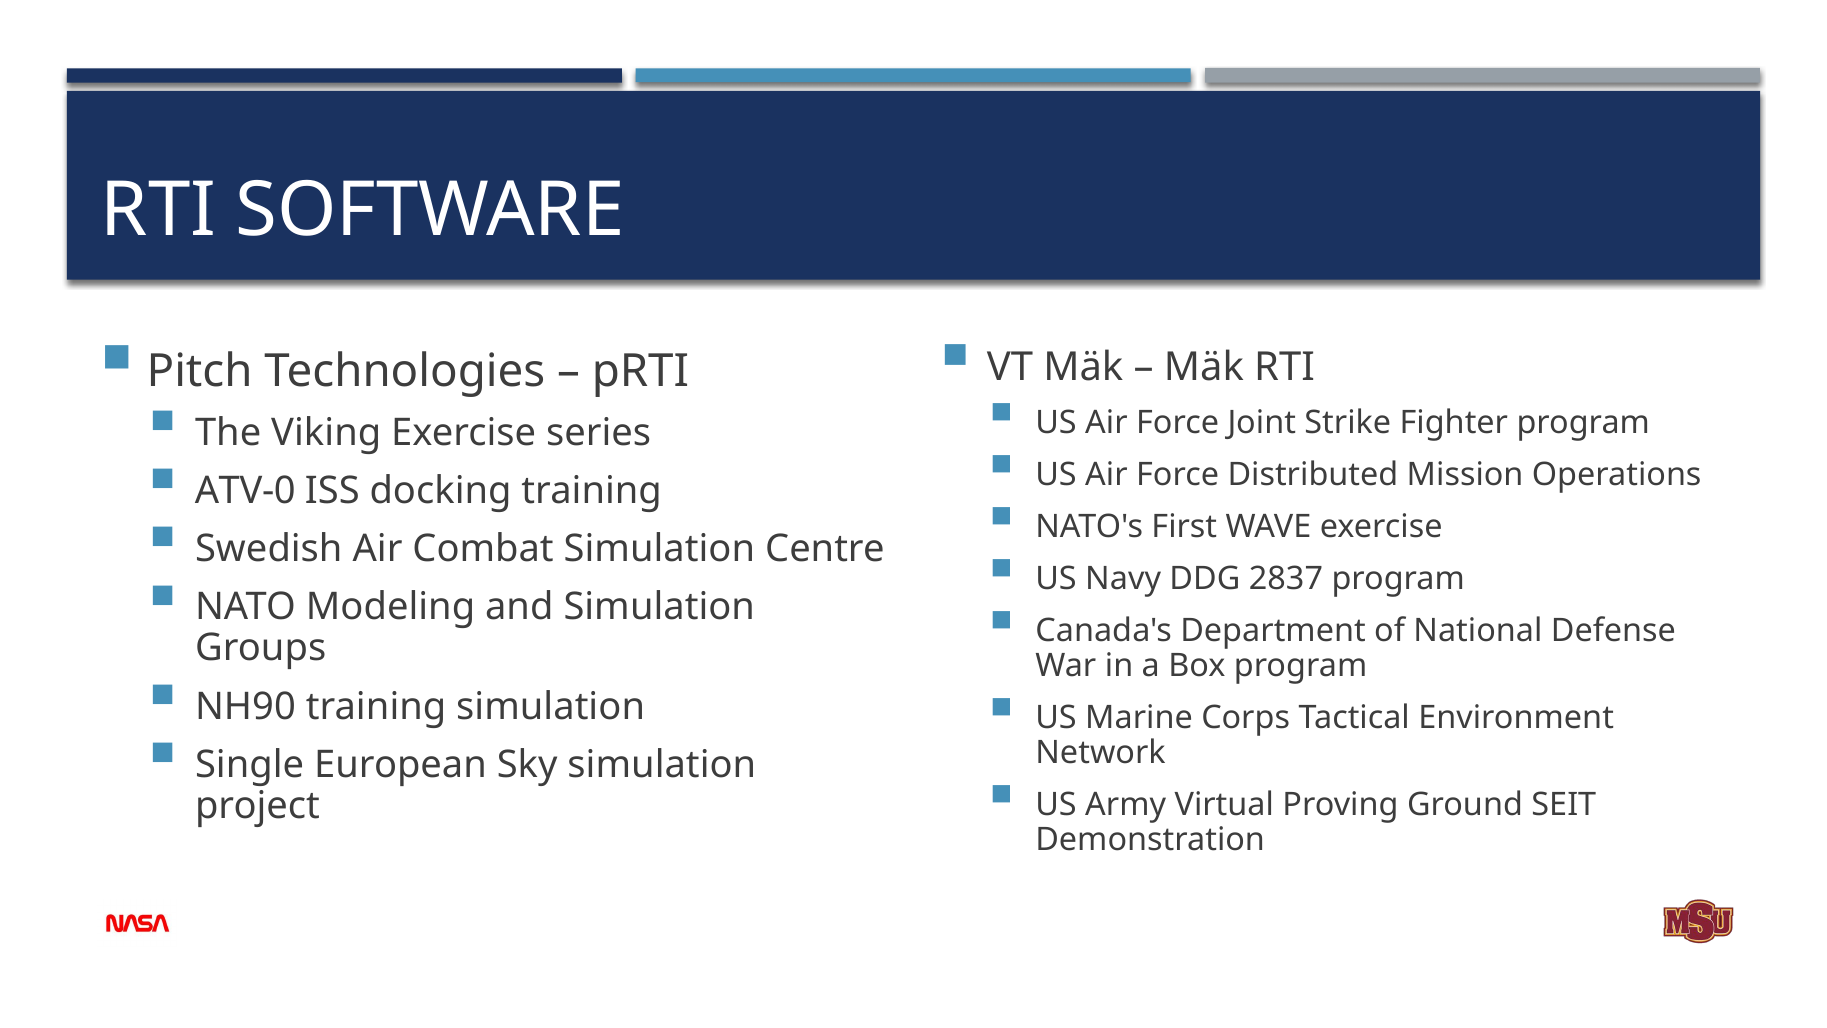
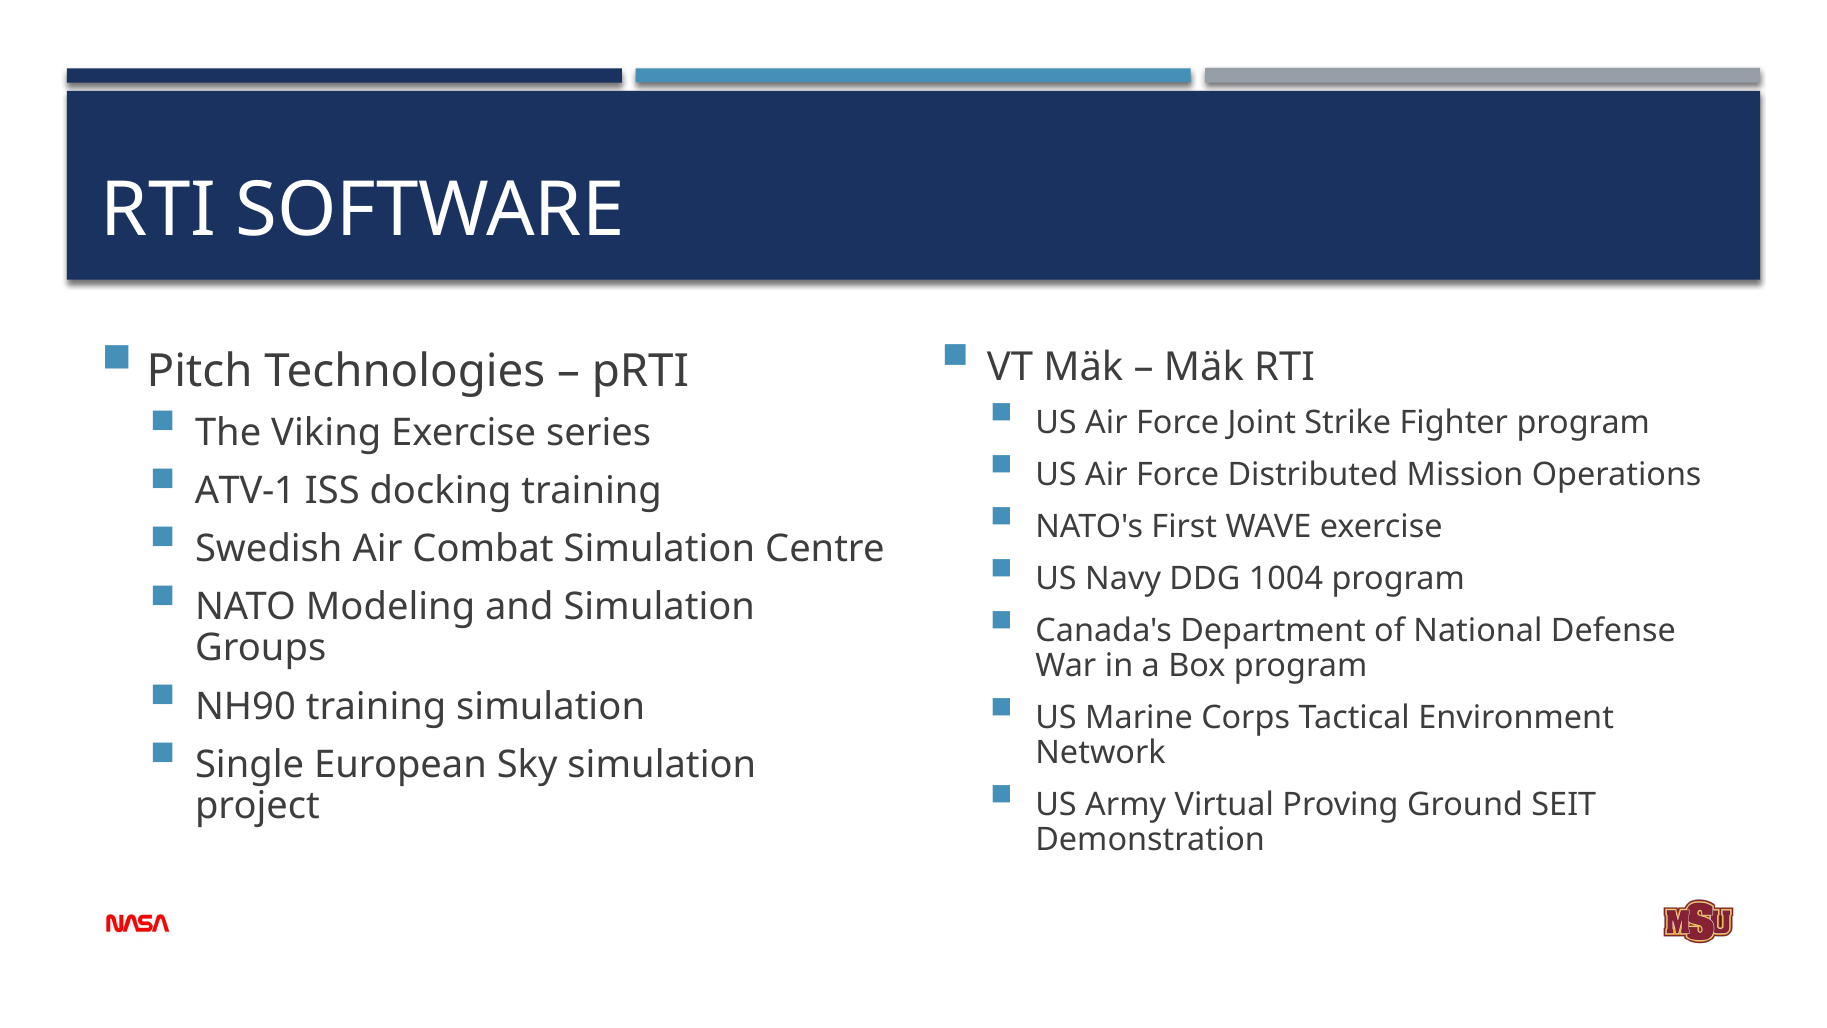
ATV-0: ATV-0 -> ATV-1
2837: 2837 -> 1004
